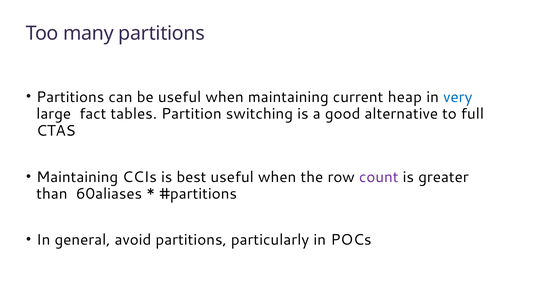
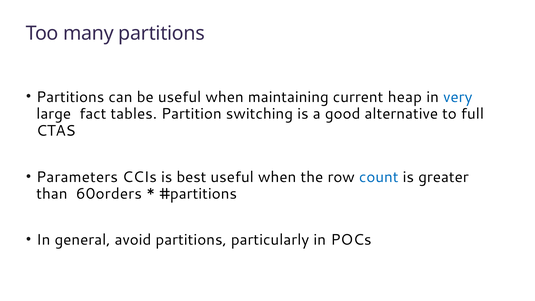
Maintaining at (77, 177): Maintaining -> Parameters
count colour: purple -> blue
60aliases: 60aliases -> 60orders
